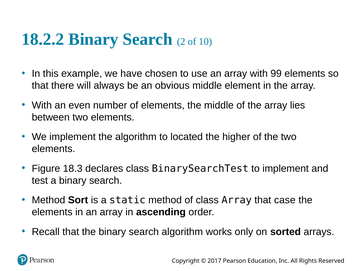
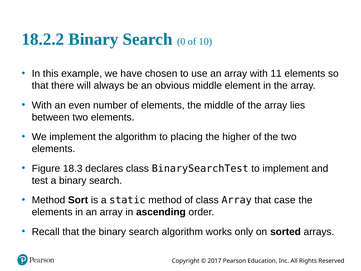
2: 2 -> 0
99: 99 -> 11
located: located -> placing
